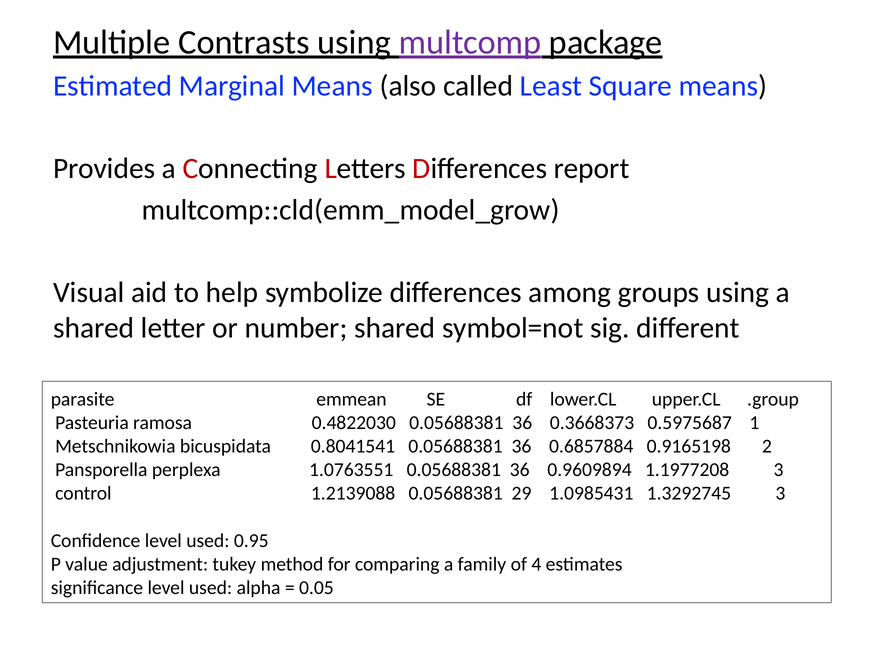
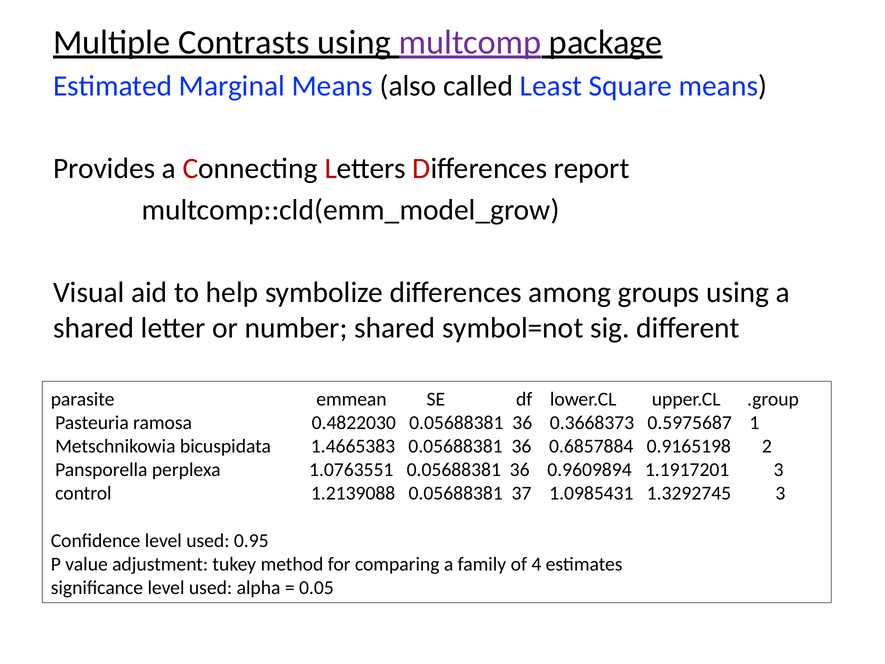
0.8041541: 0.8041541 -> 1.4665383
1.1977208: 1.1977208 -> 1.1917201
29: 29 -> 37
